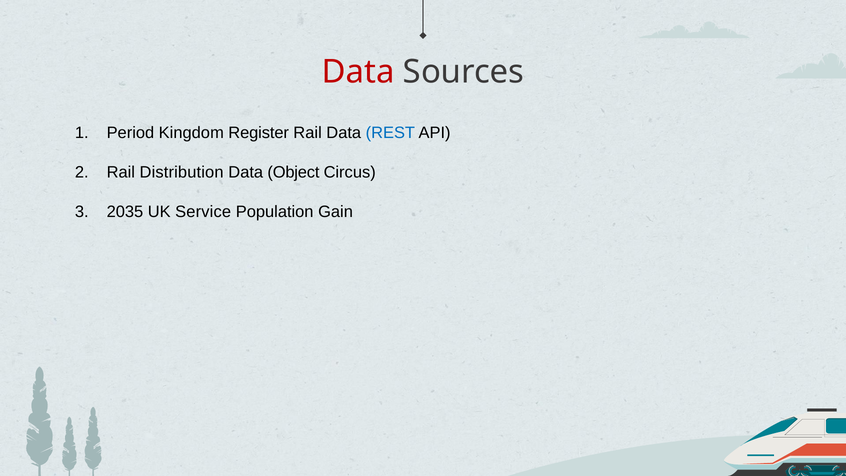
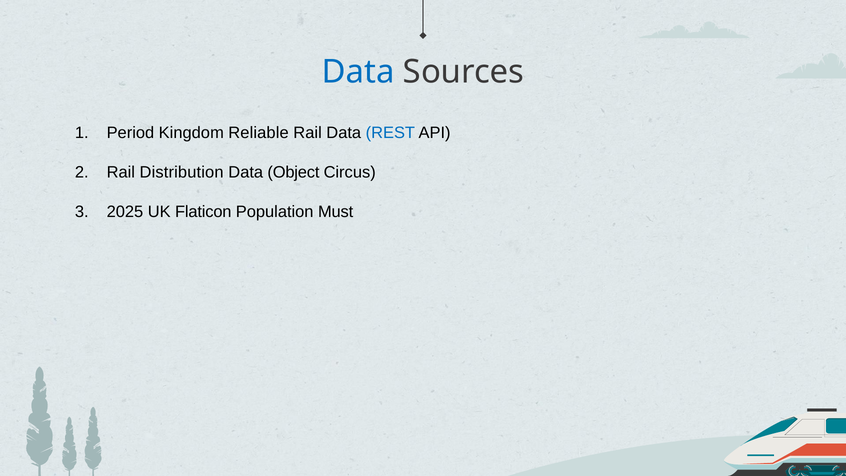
Data at (358, 72) colour: red -> blue
Register: Register -> Reliable
2035: 2035 -> 2025
Service: Service -> Flaticon
Gain: Gain -> Must
